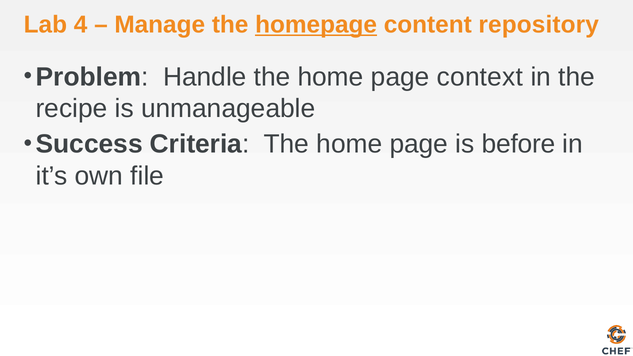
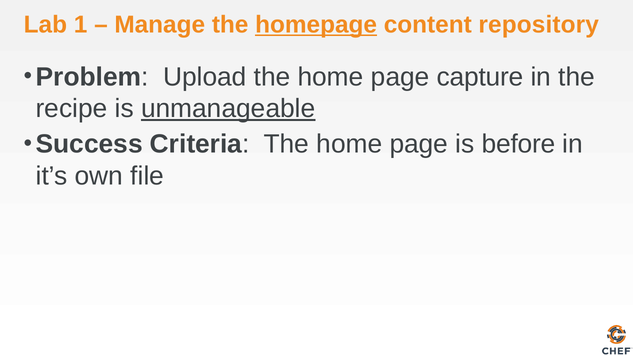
4: 4 -> 1
Handle: Handle -> Upload
context: context -> capture
unmanageable underline: none -> present
